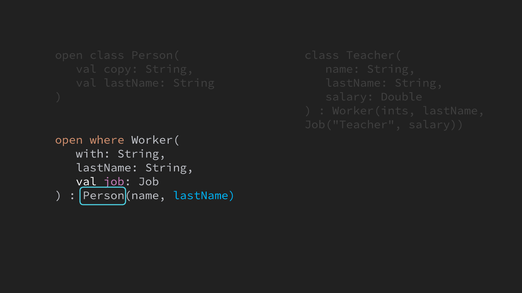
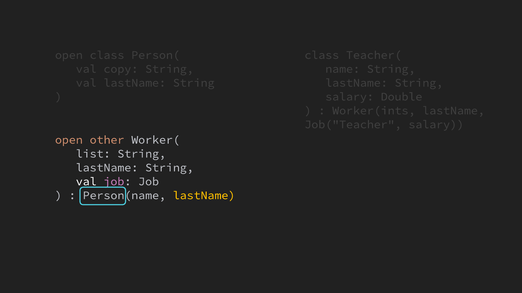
where: where -> other
with: with -> list
lastName at (204, 196) colour: light blue -> yellow
